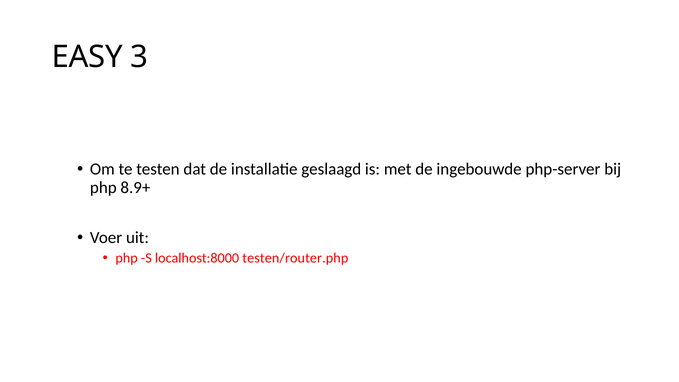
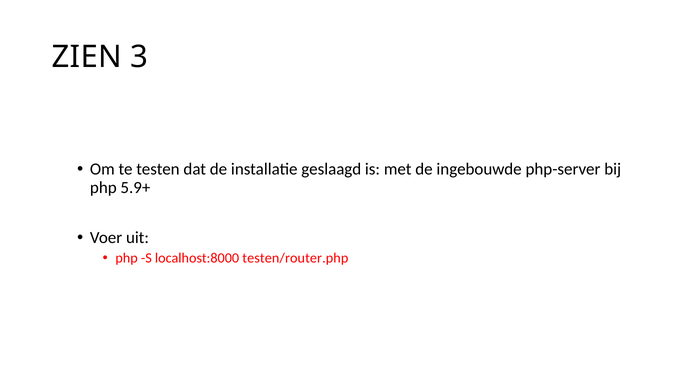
EASY: EASY -> ZIEN
8.9+: 8.9+ -> 5.9+
